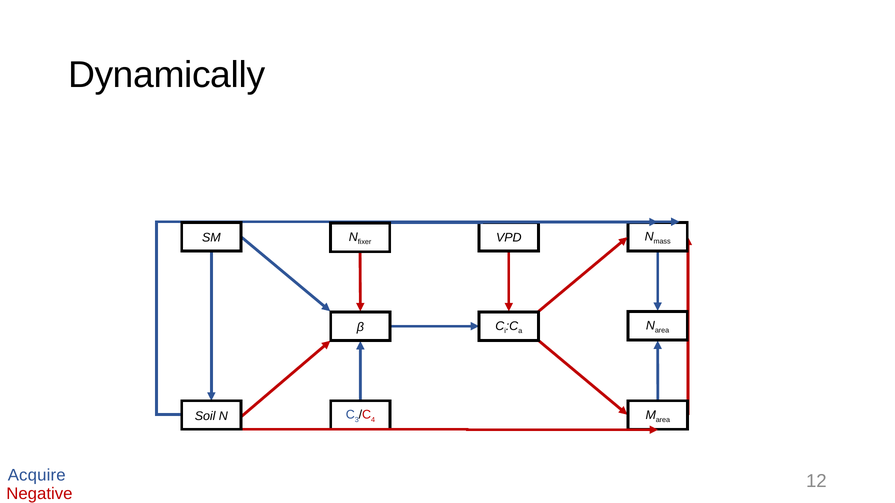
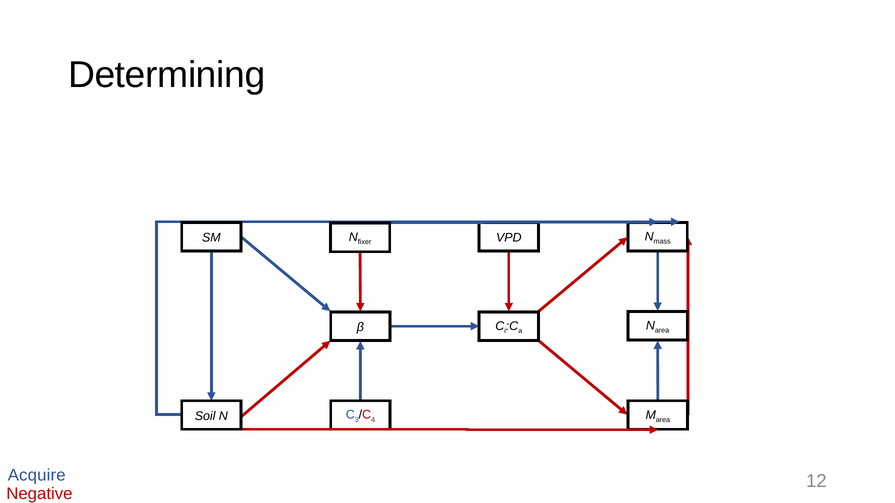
Dynamically: Dynamically -> Determining
